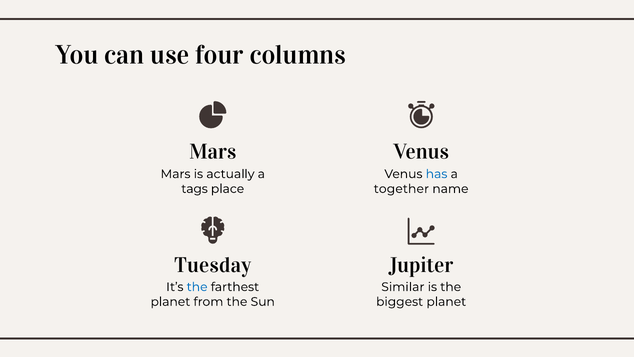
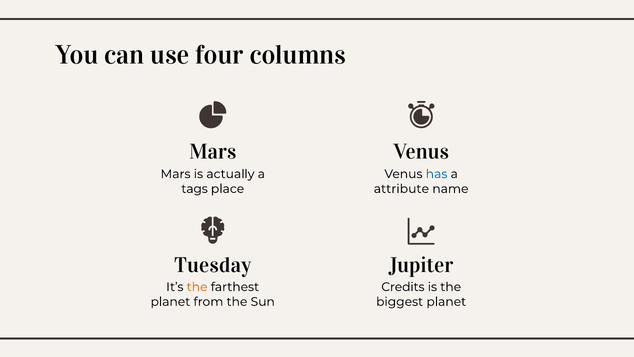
together: together -> attribute
the at (197, 287) colour: blue -> orange
Similar: Similar -> Credits
